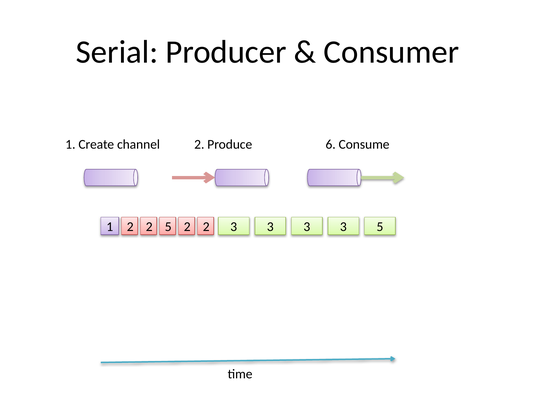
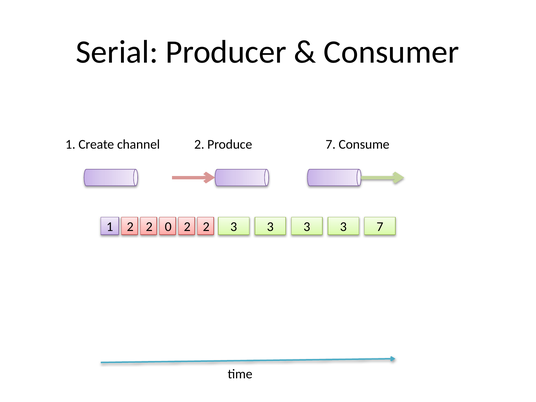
Produce 6: 6 -> 7
5 at (168, 227): 5 -> 0
1 2 5: 5 -> 7
